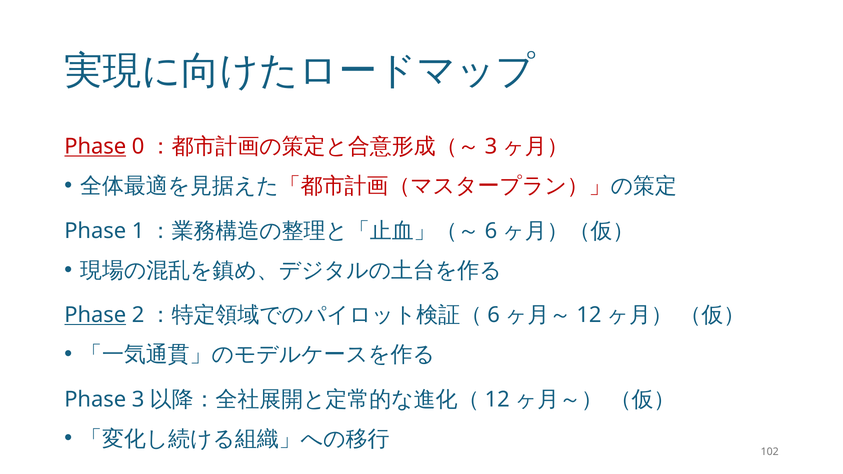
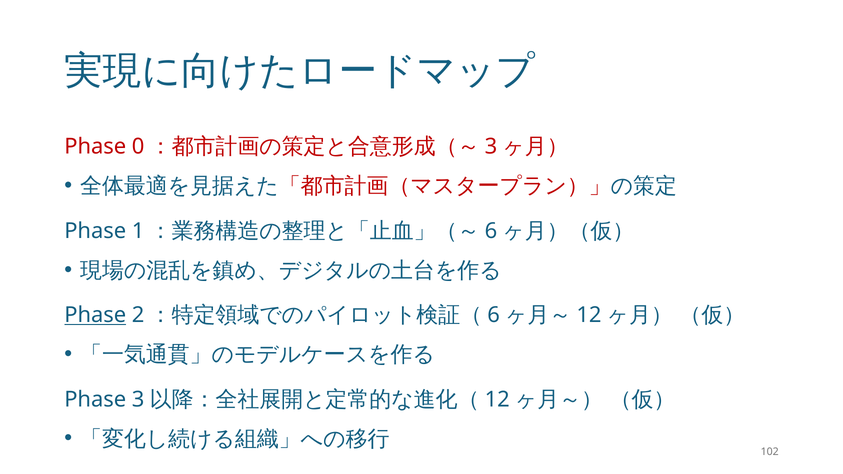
Phase at (95, 147) underline: present -> none
